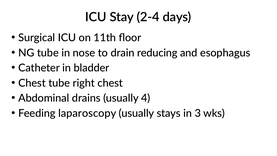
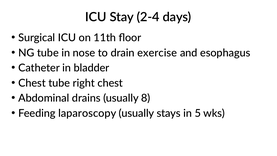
reducing: reducing -> exercise
4: 4 -> 8
3: 3 -> 5
